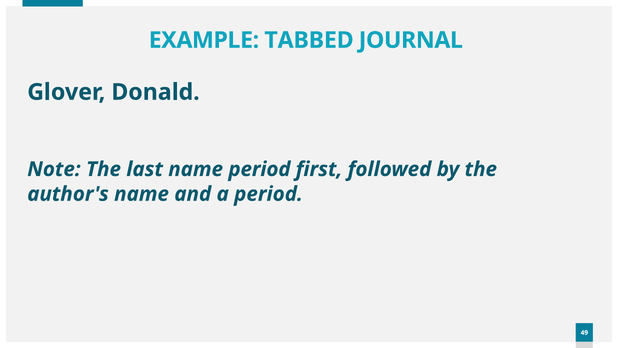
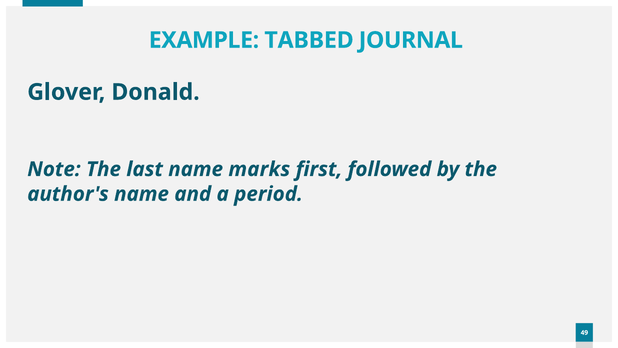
name period: period -> marks
